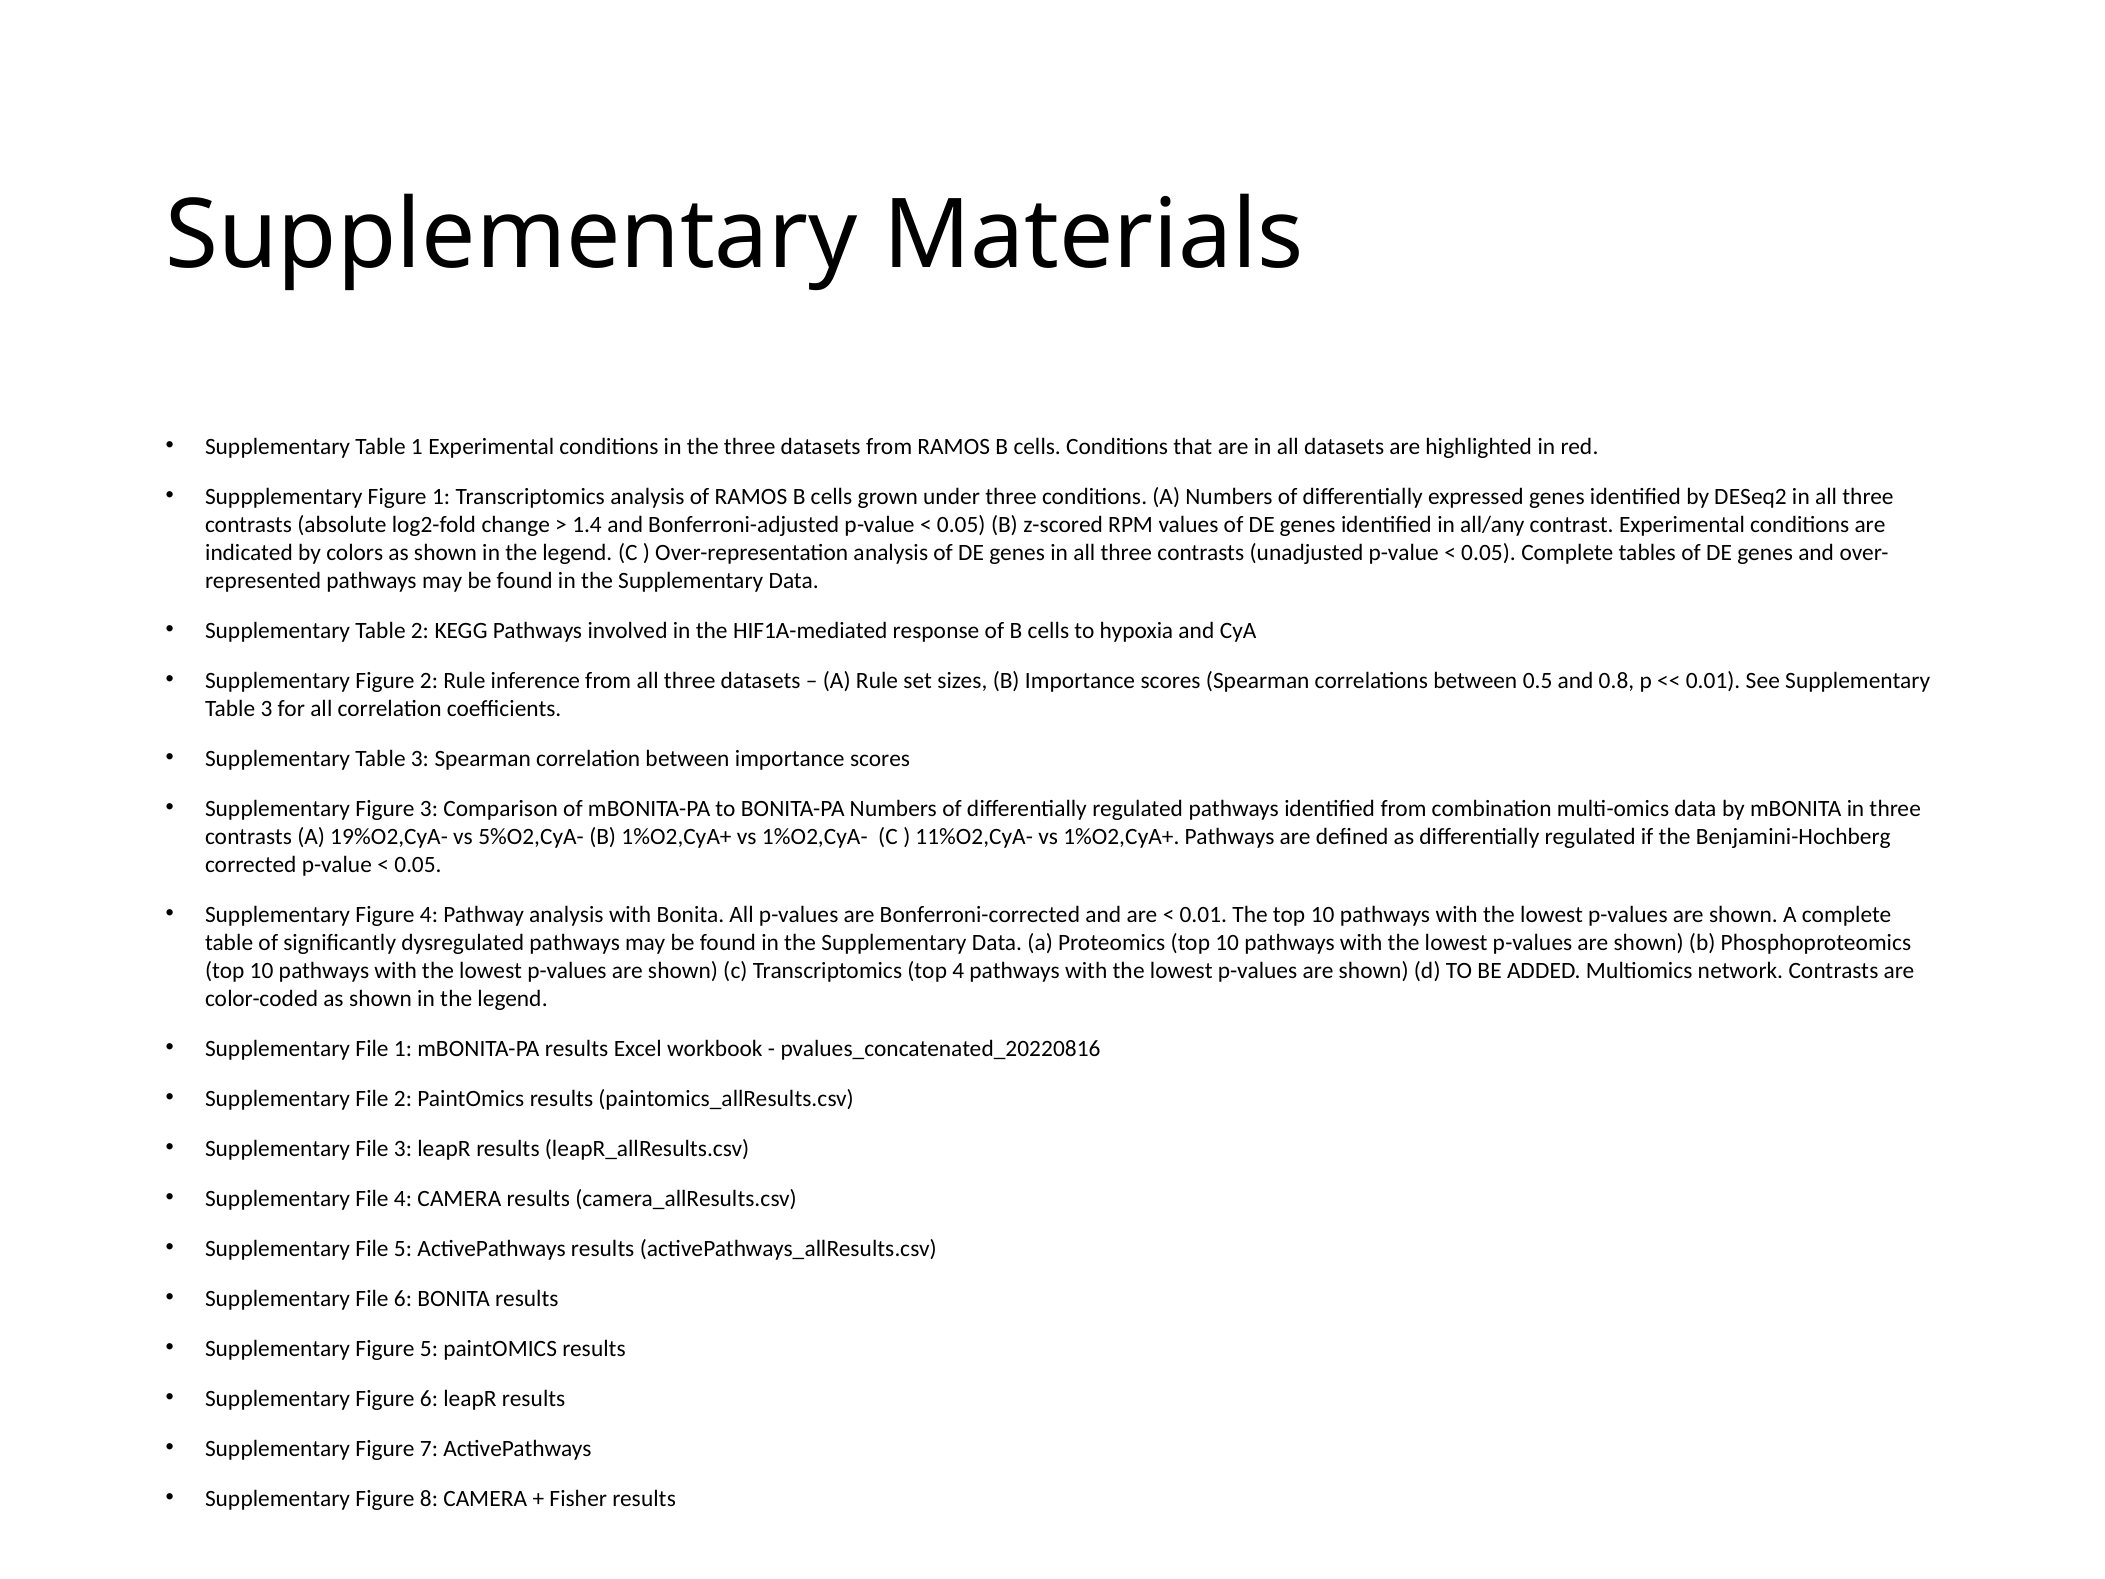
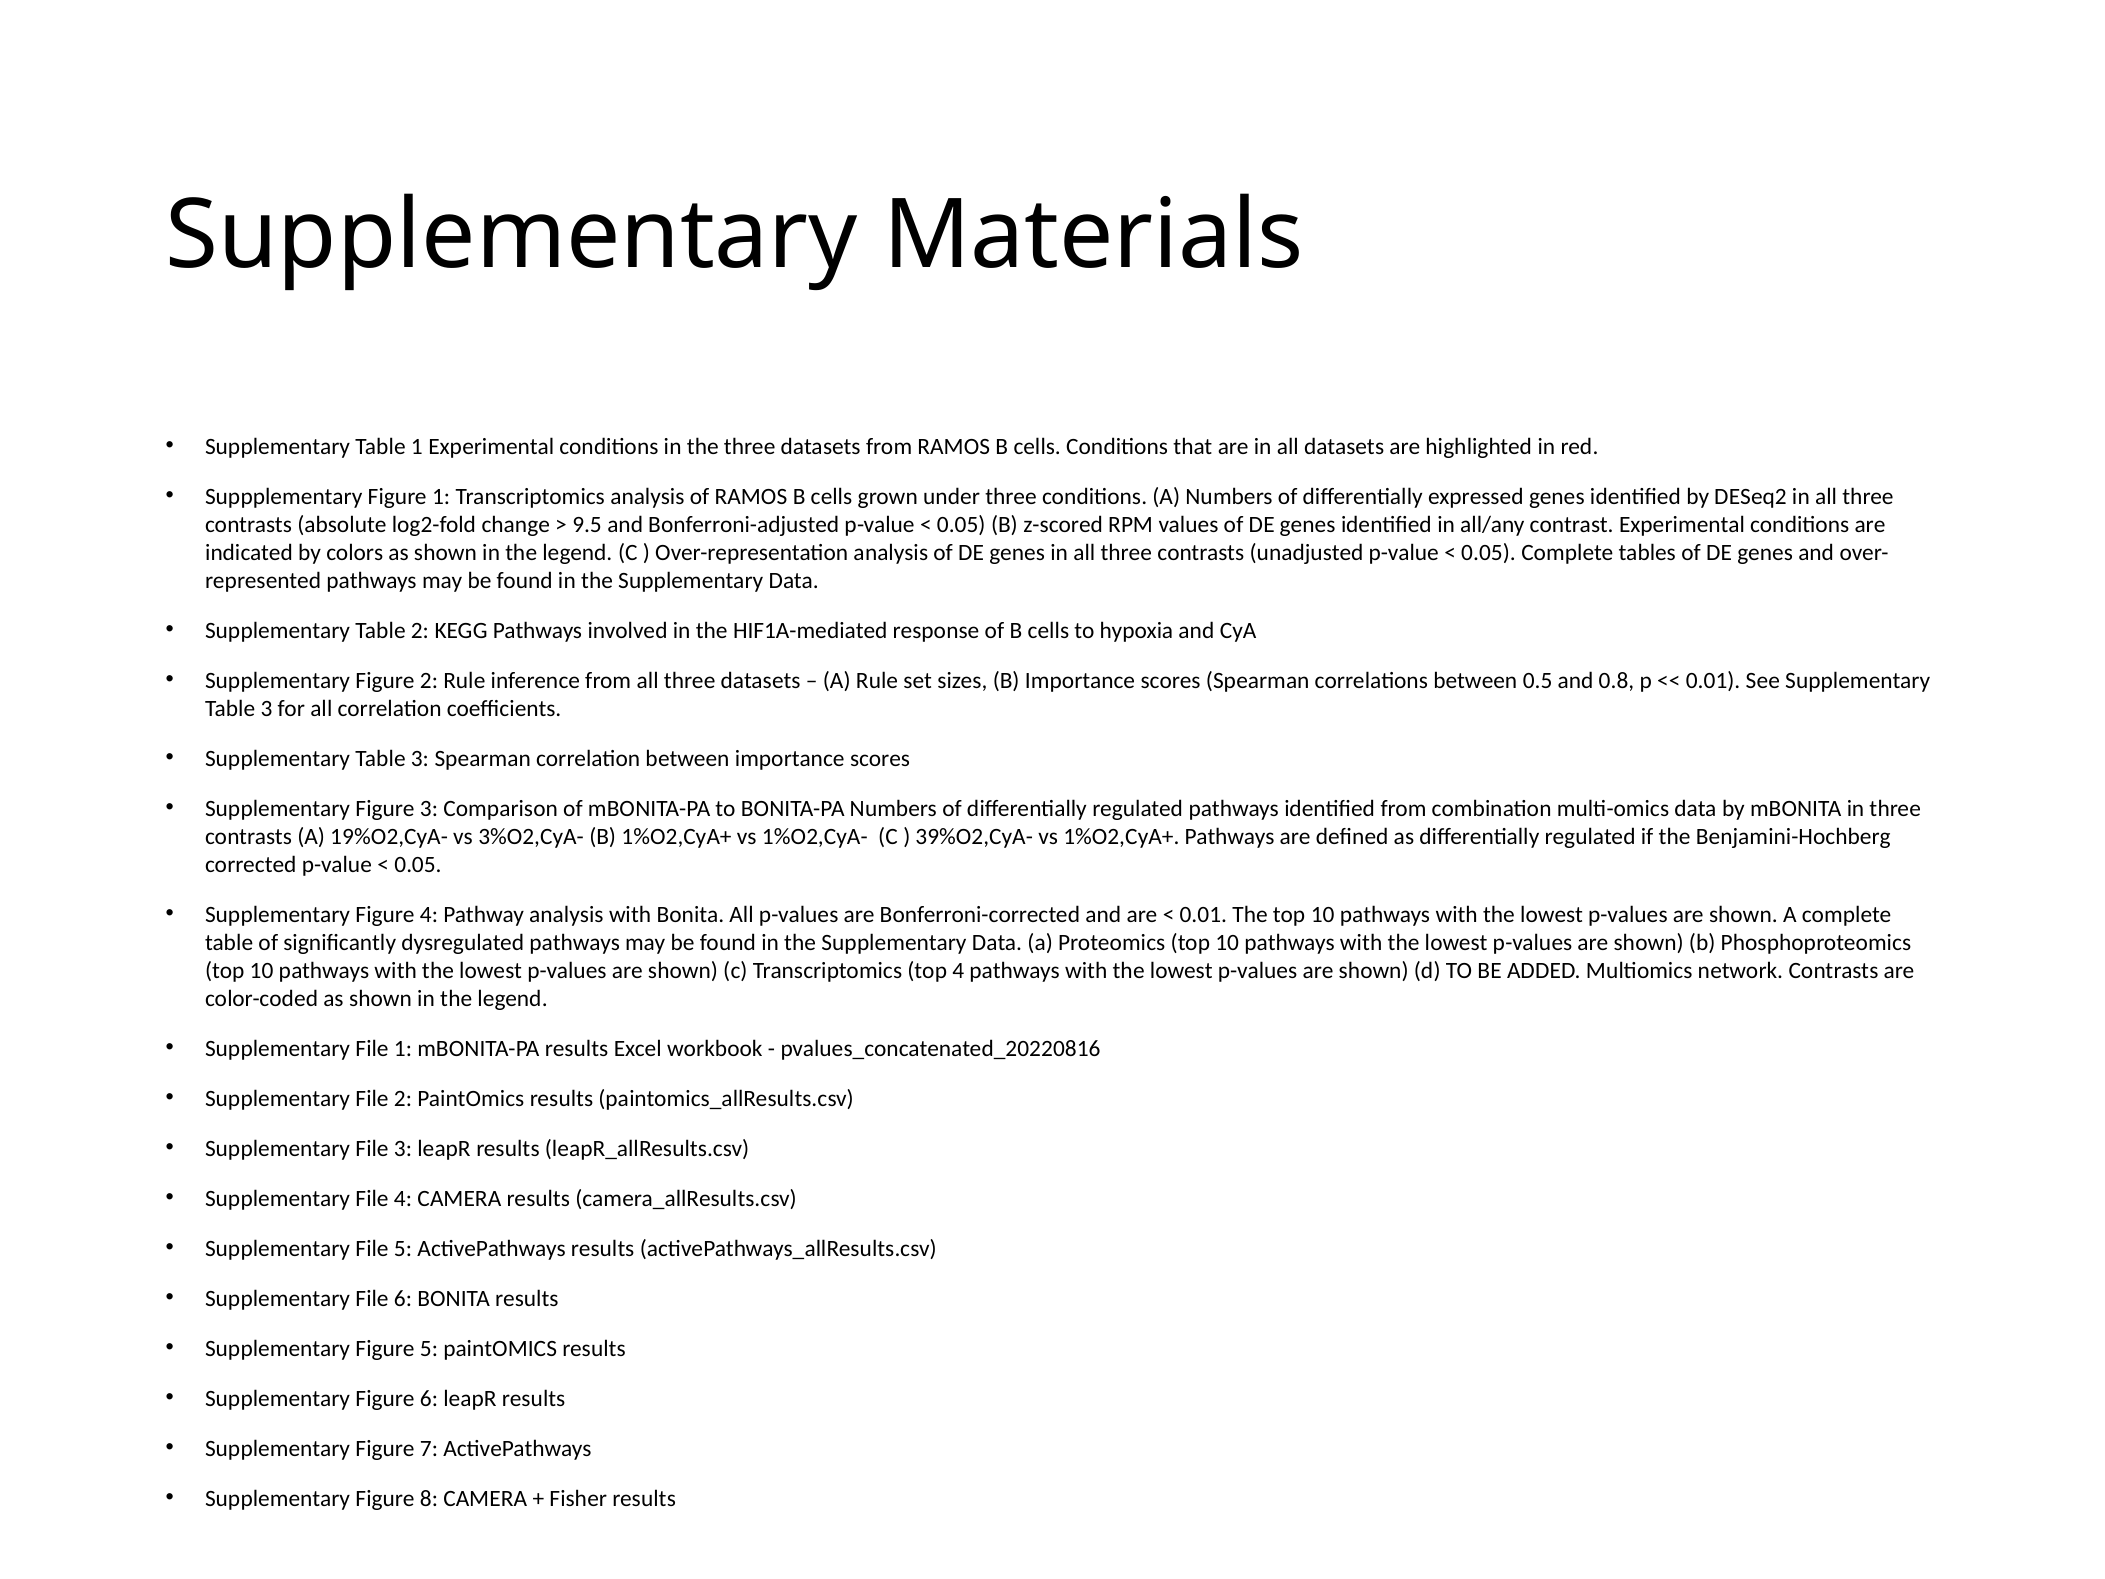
1.4: 1.4 -> 9.5
5%O2,CyA-: 5%O2,CyA- -> 3%O2,CyA-
11%O2,CyA-: 11%O2,CyA- -> 39%O2,CyA-
